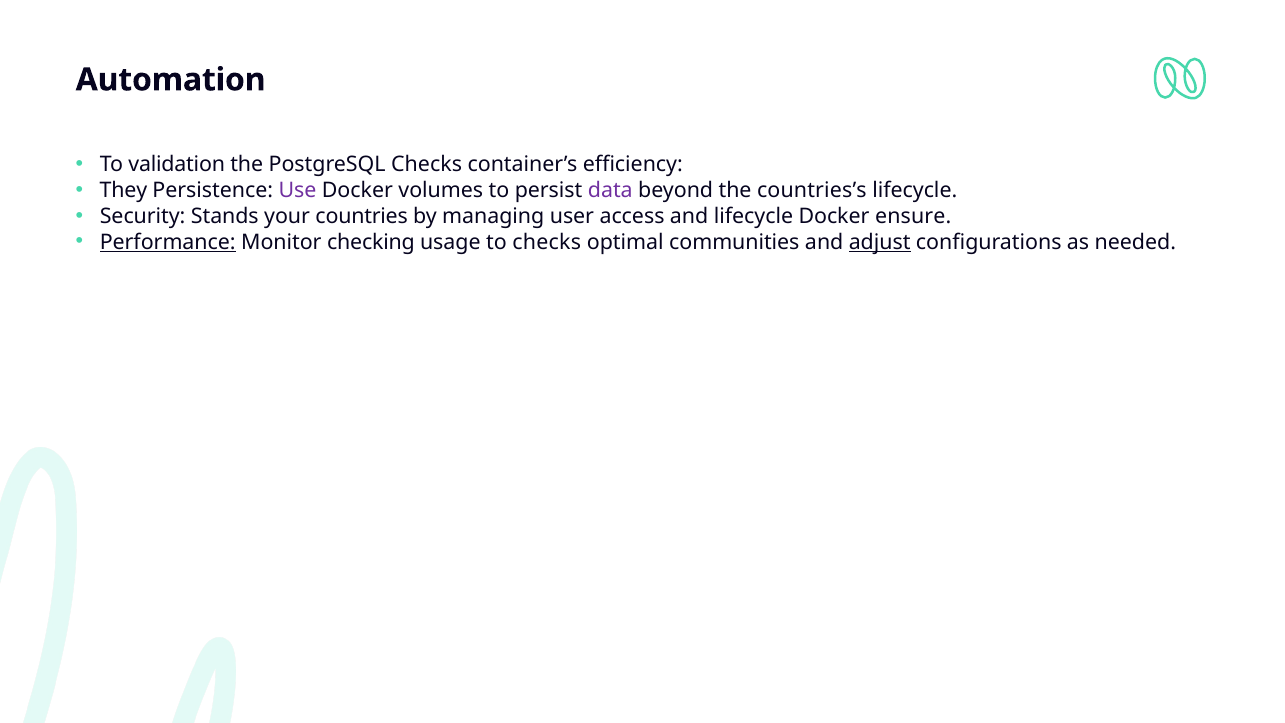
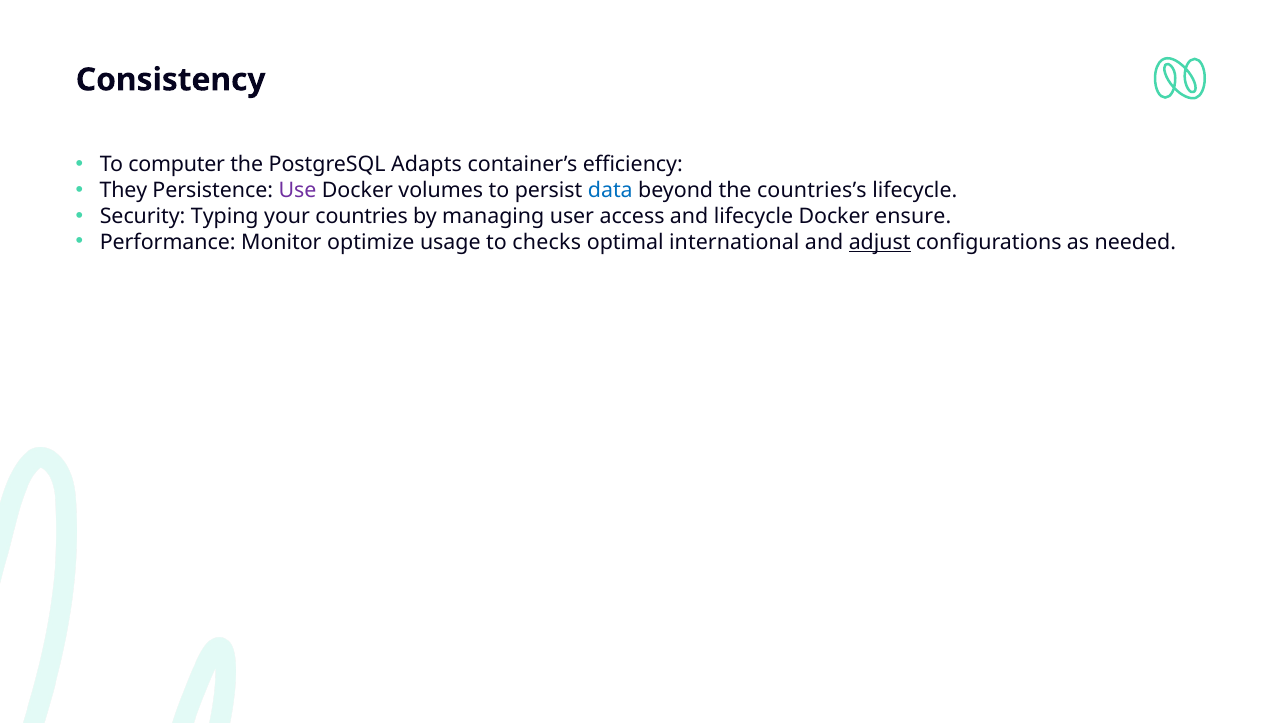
Automation: Automation -> Consistency
validation: validation -> computer
PostgreSQL Checks: Checks -> Adapts
data colour: purple -> blue
Stands: Stands -> Typing
Performance underline: present -> none
checking: checking -> optimize
communities: communities -> international
